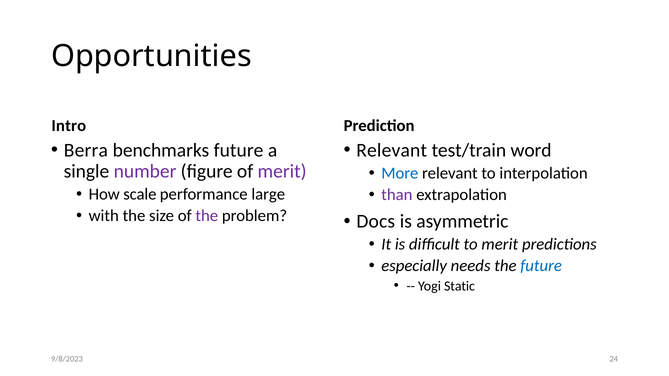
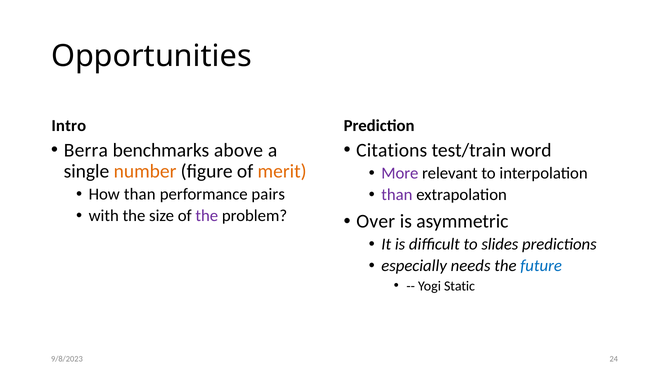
benchmarks future: future -> above
Relevant at (392, 150): Relevant -> Citations
number colour: purple -> orange
merit at (282, 171) colour: purple -> orange
More colour: blue -> purple
How scale: scale -> than
large: large -> pairs
Docs: Docs -> Over
to merit: merit -> slides
